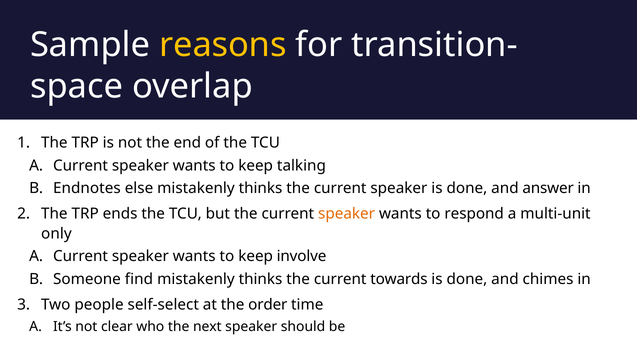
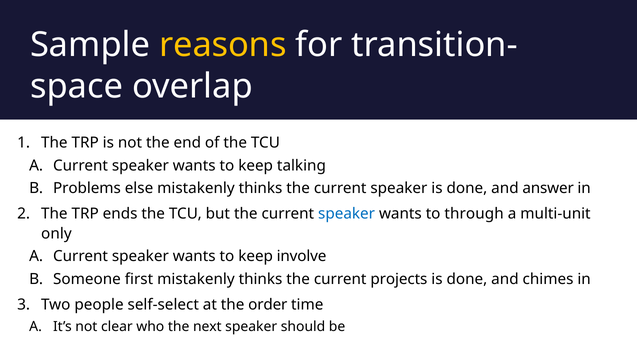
Endnotes: Endnotes -> Problems
speaker at (347, 214) colour: orange -> blue
respond: respond -> through
find: find -> first
towards: towards -> projects
